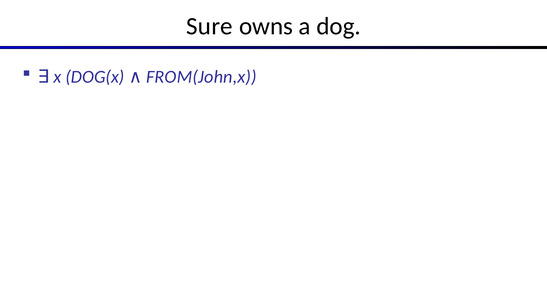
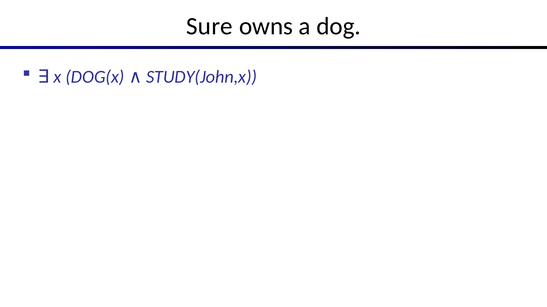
FROM(John,x: FROM(John,x -> STUDY(John,x
